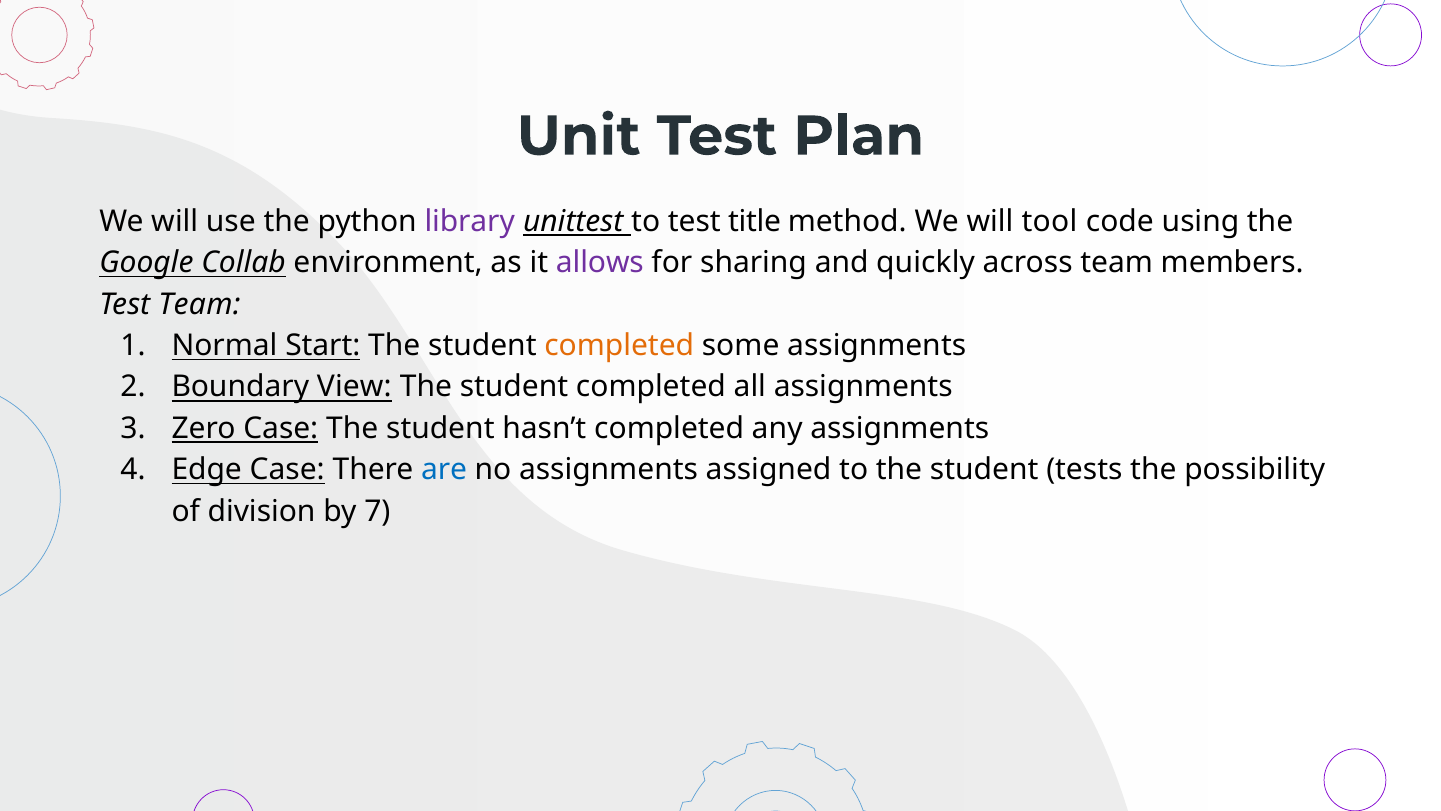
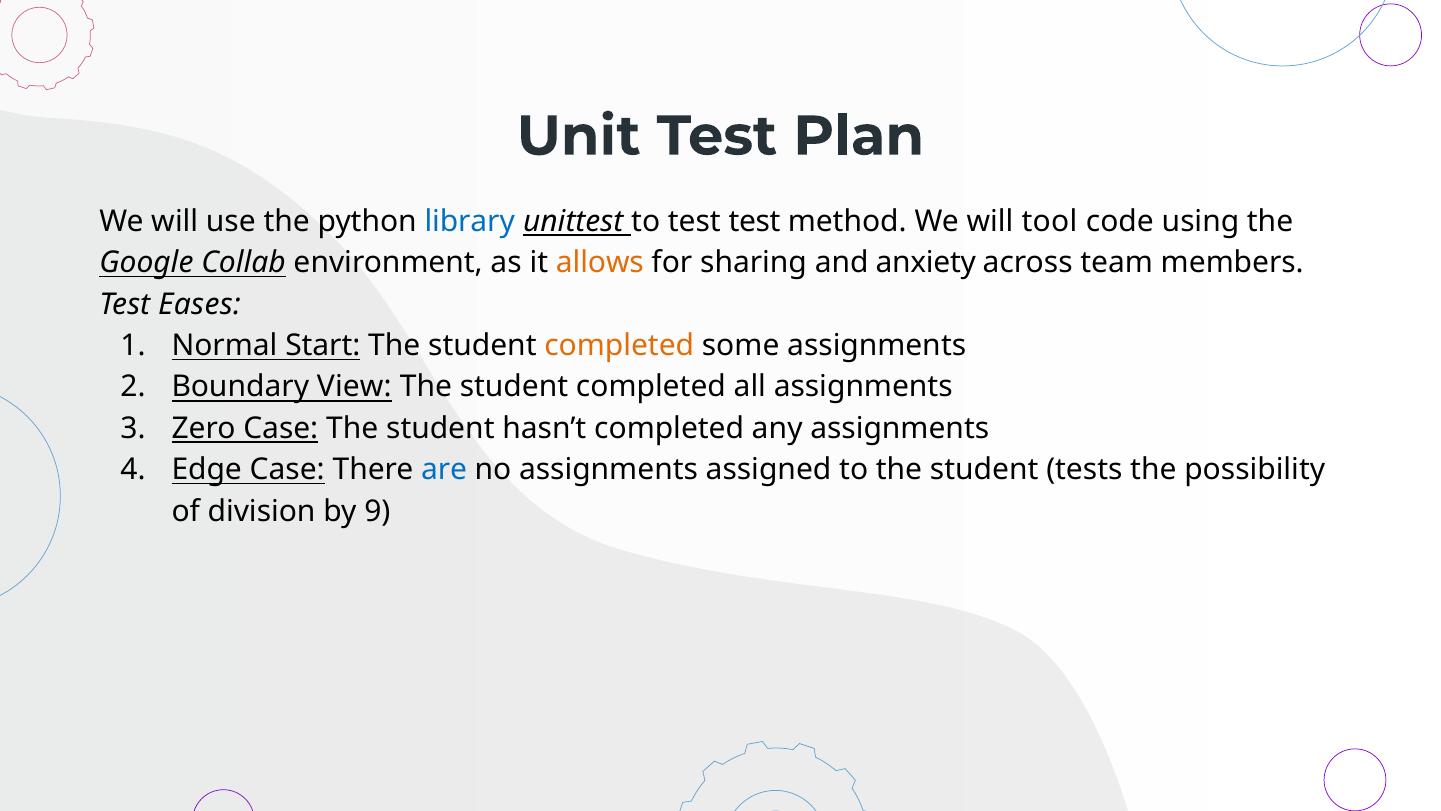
library colour: purple -> blue
test title: title -> test
allows colour: purple -> orange
quickly: quickly -> anxiety
Test Team: Team -> Eases
7: 7 -> 9
